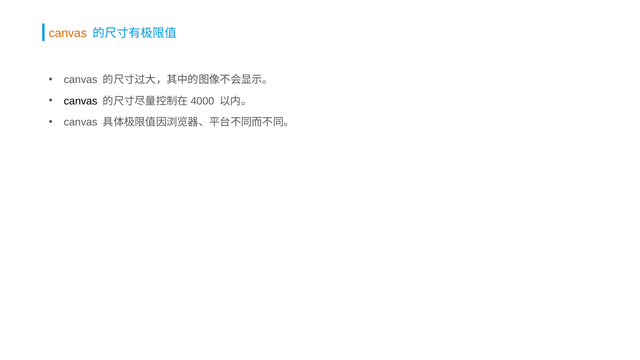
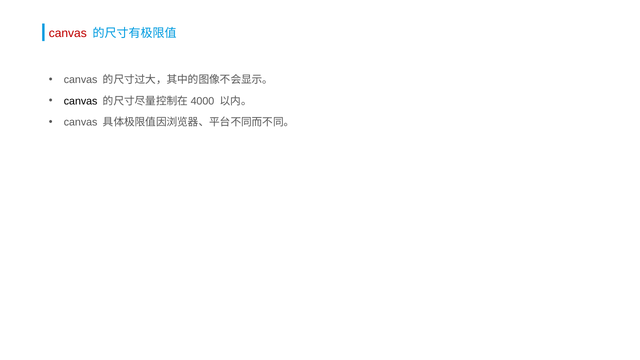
canvas at (68, 33) colour: orange -> red
